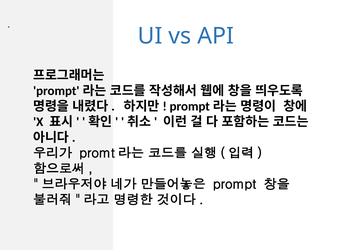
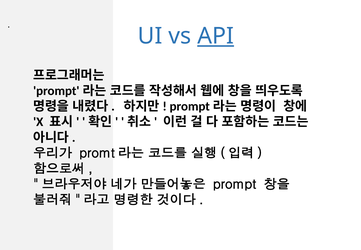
API underline: none -> present
